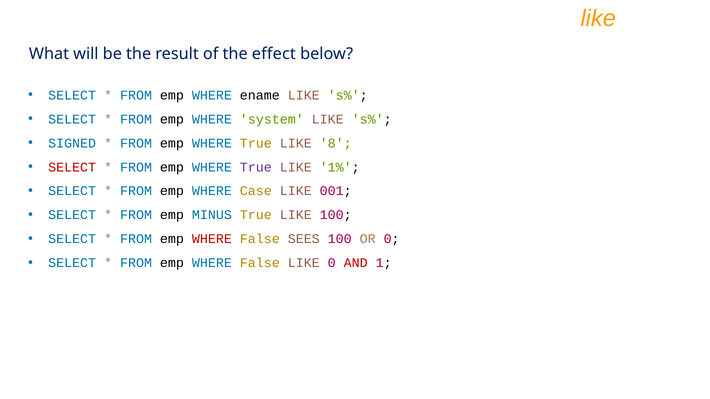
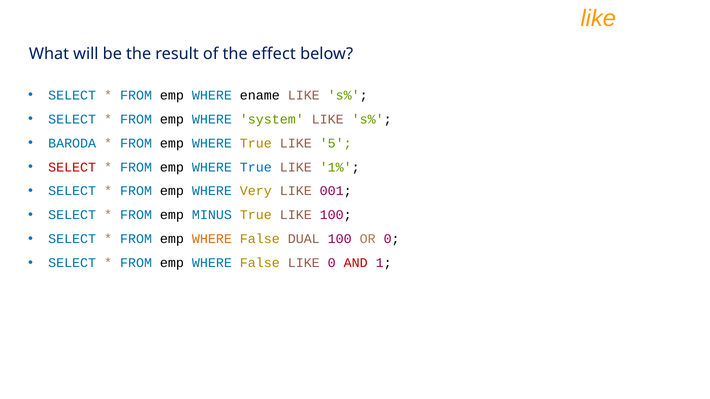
SIGNED: SIGNED -> BARODA
8: 8 -> 5
True at (256, 167) colour: purple -> blue
Case: Case -> Very
WHERE at (212, 239) colour: red -> orange
SEES: SEES -> DUAL
